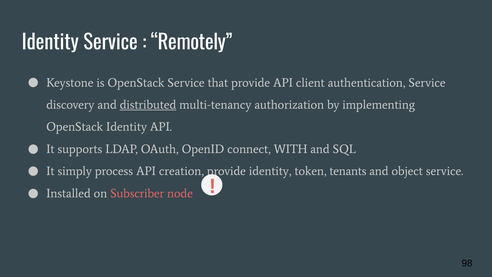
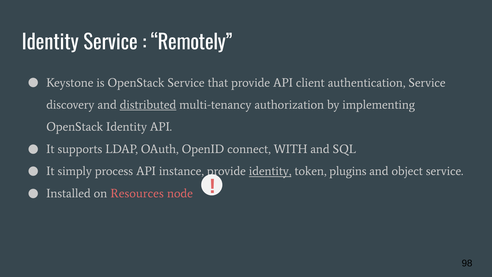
creation: creation -> instance
identity at (270, 171) underline: none -> present
tenants: tenants -> plugins
Subscriber: Subscriber -> Resources
